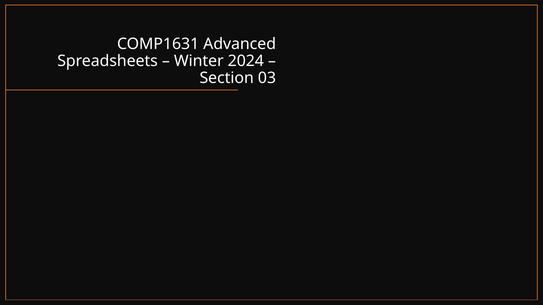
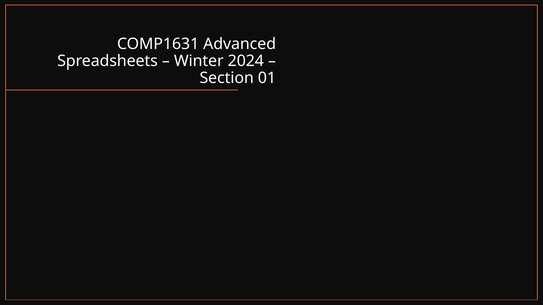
03: 03 -> 01
